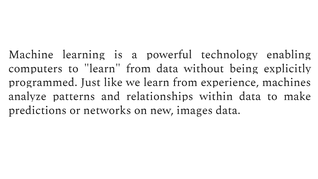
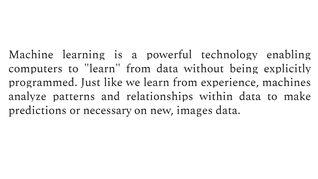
networks: networks -> necessary
